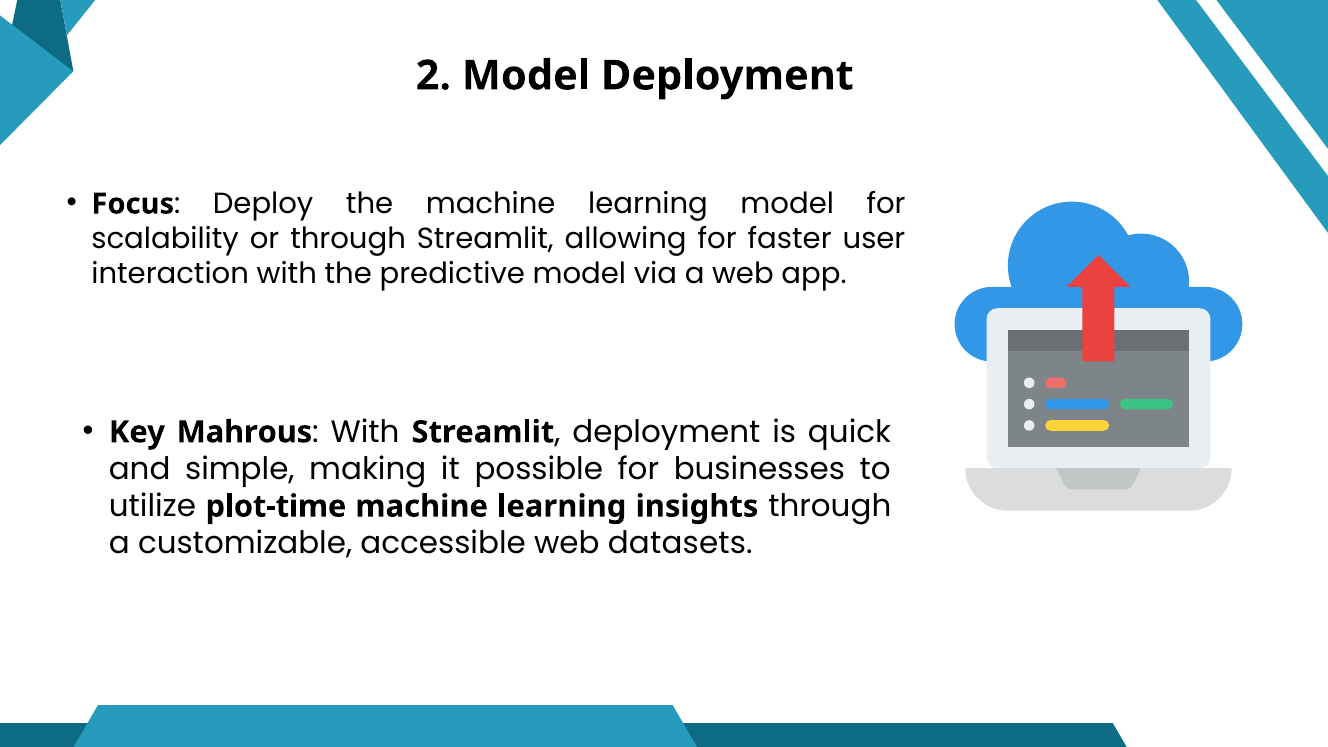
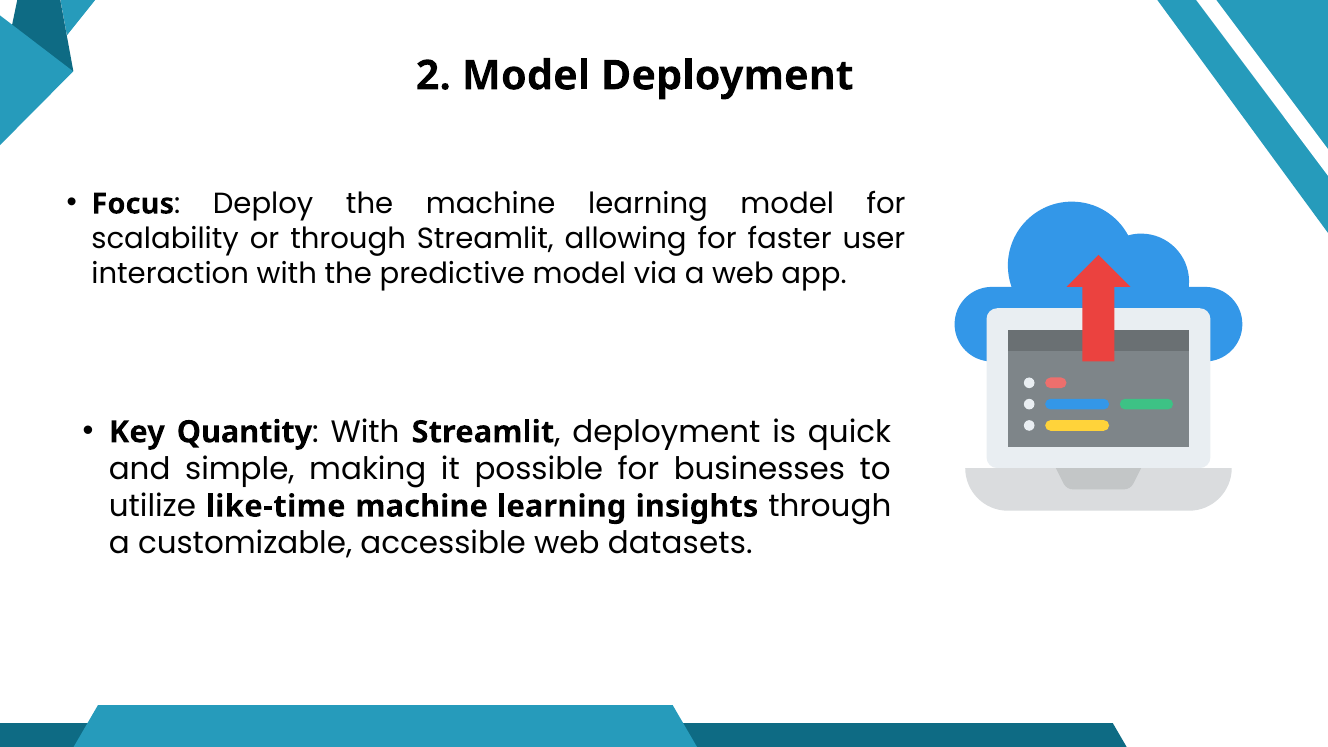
Mahrous: Mahrous -> Quantity
plot-time: plot-time -> like-time
